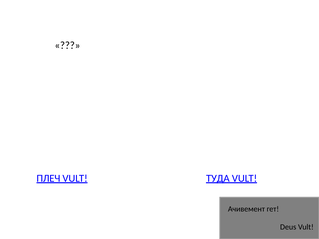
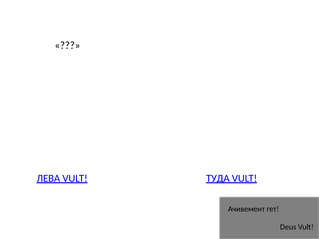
ПЛЕЧ: ПЛЕЧ -> ЛЕВА
